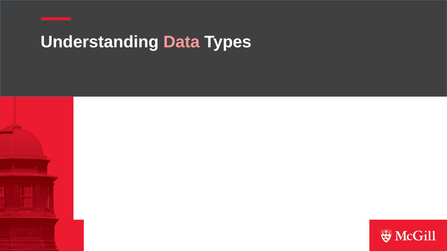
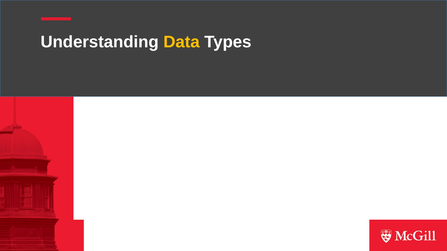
Data colour: pink -> yellow
